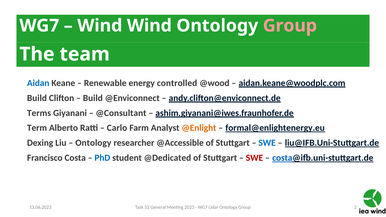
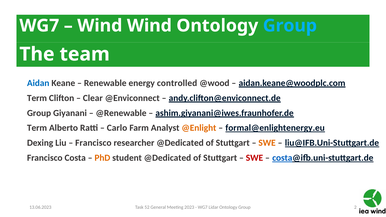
Group at (290, 26) colour: pink -> light blue
Build at (37, 98): Build -> Term
Build at (93, 98): Build -> Clear
Terms at (39, 113): Terms -> Group
@Consultant: @Consultant -> @Renewable
Ontology at (93, 143): Ontology -> Francisco
researcher @Accessible: @Accessible -> @Dedicated
SWE at (267, 143) colour: blue -> orange
PhD colour: blue -> orange
